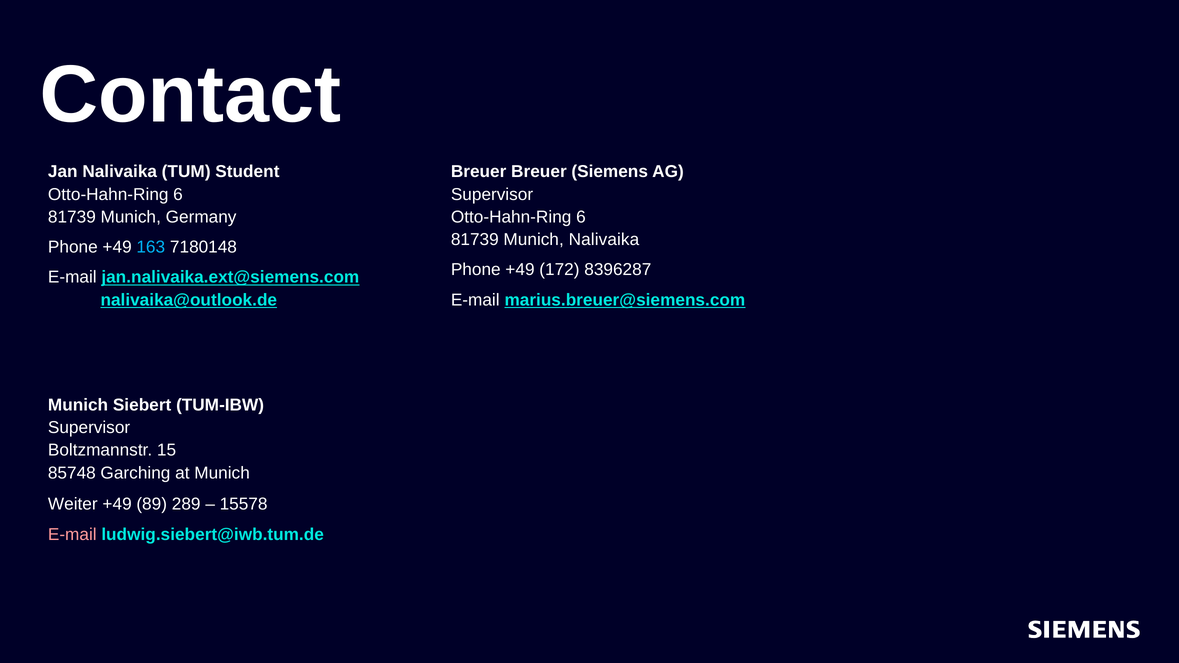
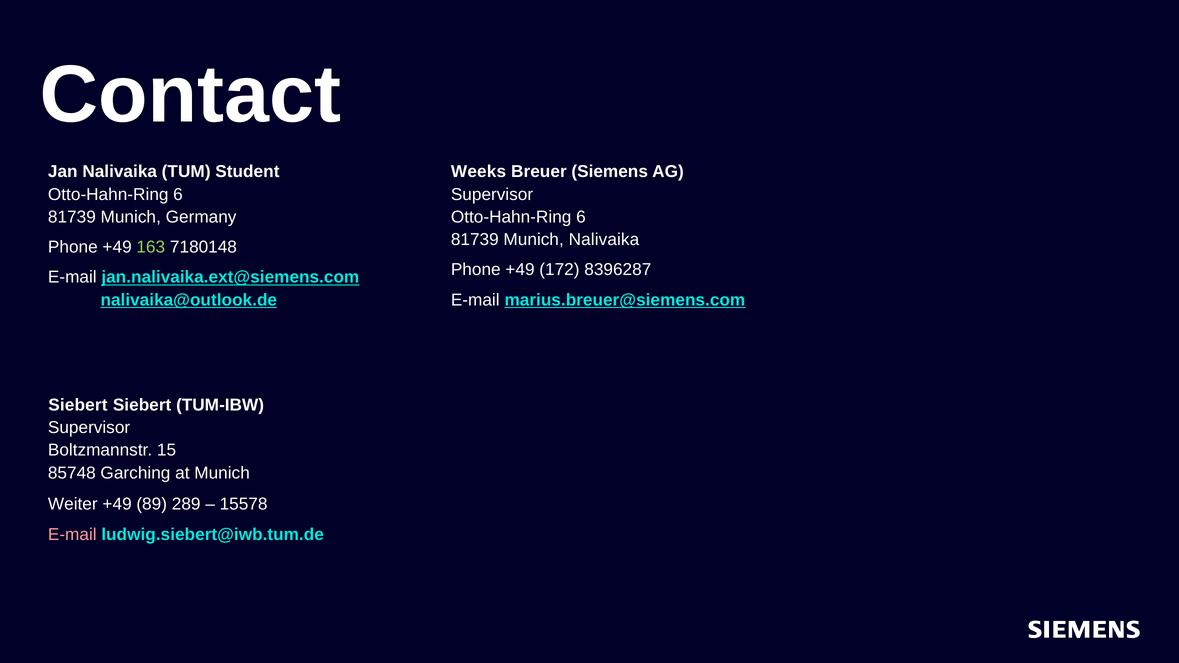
Breuer at (479, 172): Breuer -> Weeks
163 colour: light blue -> light green
Munich at (78, 405): Munich -> Siebert
